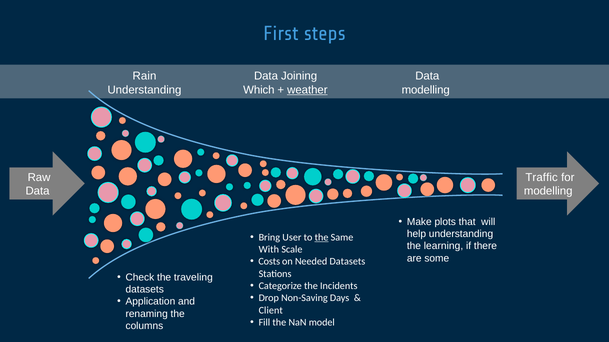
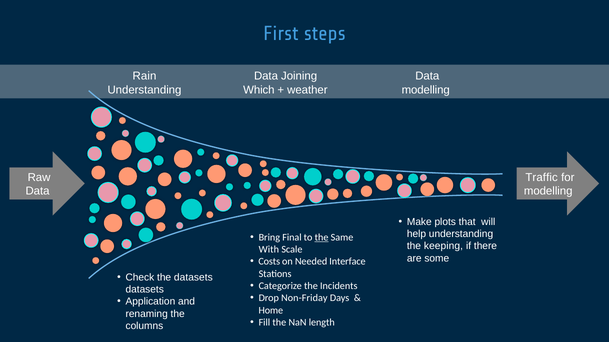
weather underline: present -> none
User: User -> Final
learning: learning -> keeping
Needed Datasets: Datasets -> Interface
the traveling: traveling -> datasets
Non-Saving: Non-Saving -> Non-Friday
Client: Client -> Home
model: model -> length
